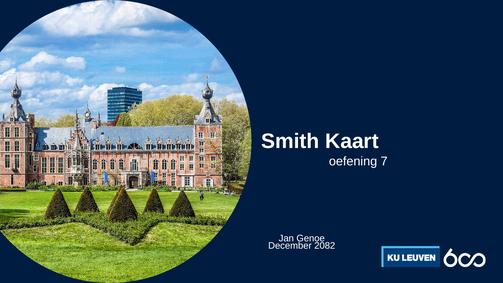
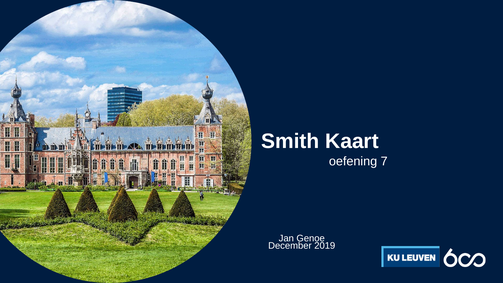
2082: 2082 -> 2019
